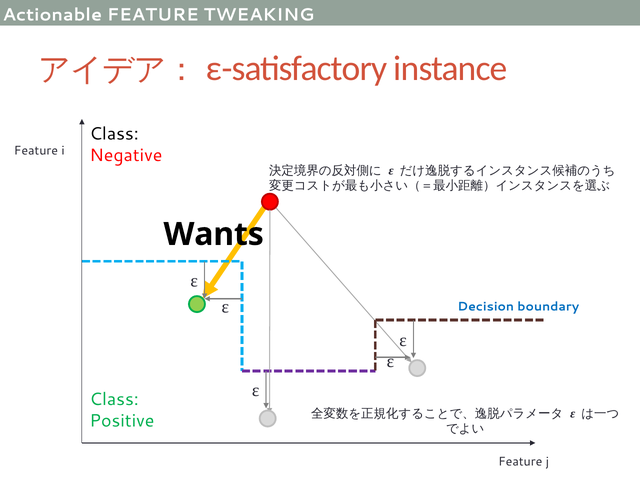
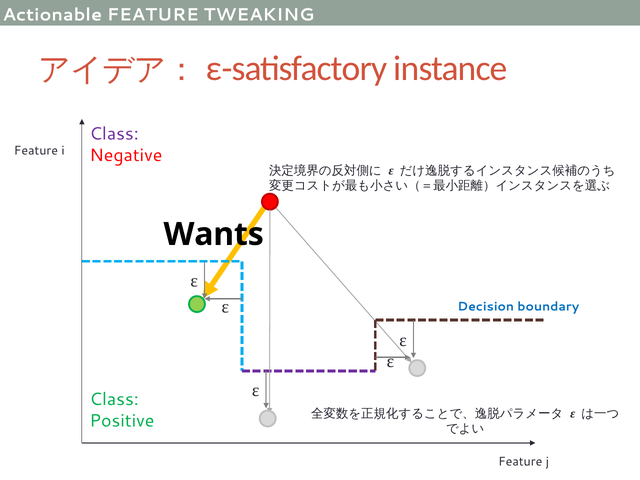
Class at (114, 134) colour: black -> purple
